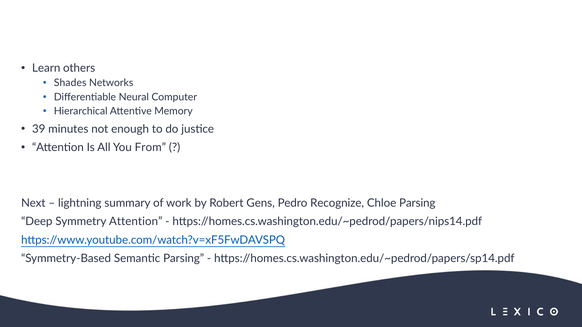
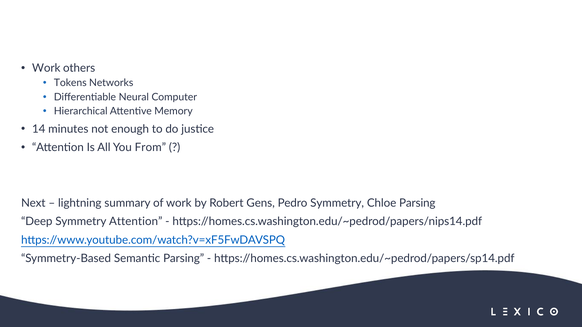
Learn at (46, 68): Learn -> Work
Shades: Shades -> Tokens
39: 39 -> 14
Pedro Recognize: Recognize -> Symmetry
